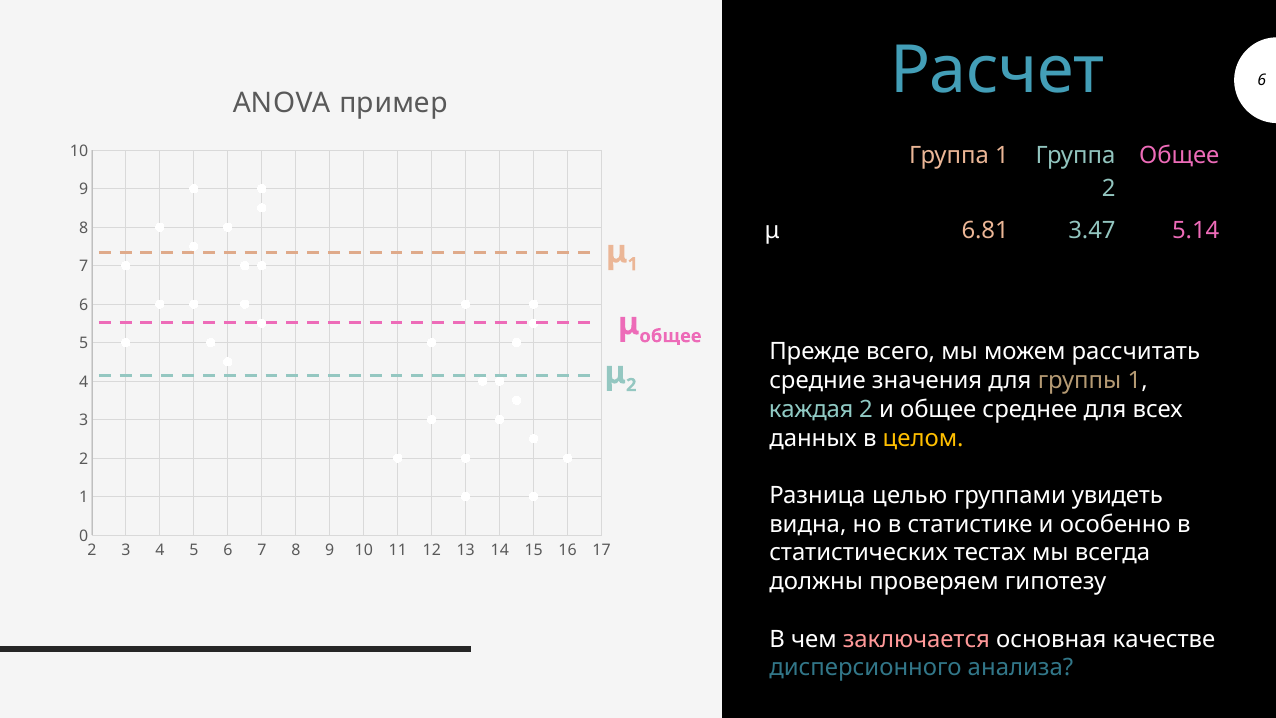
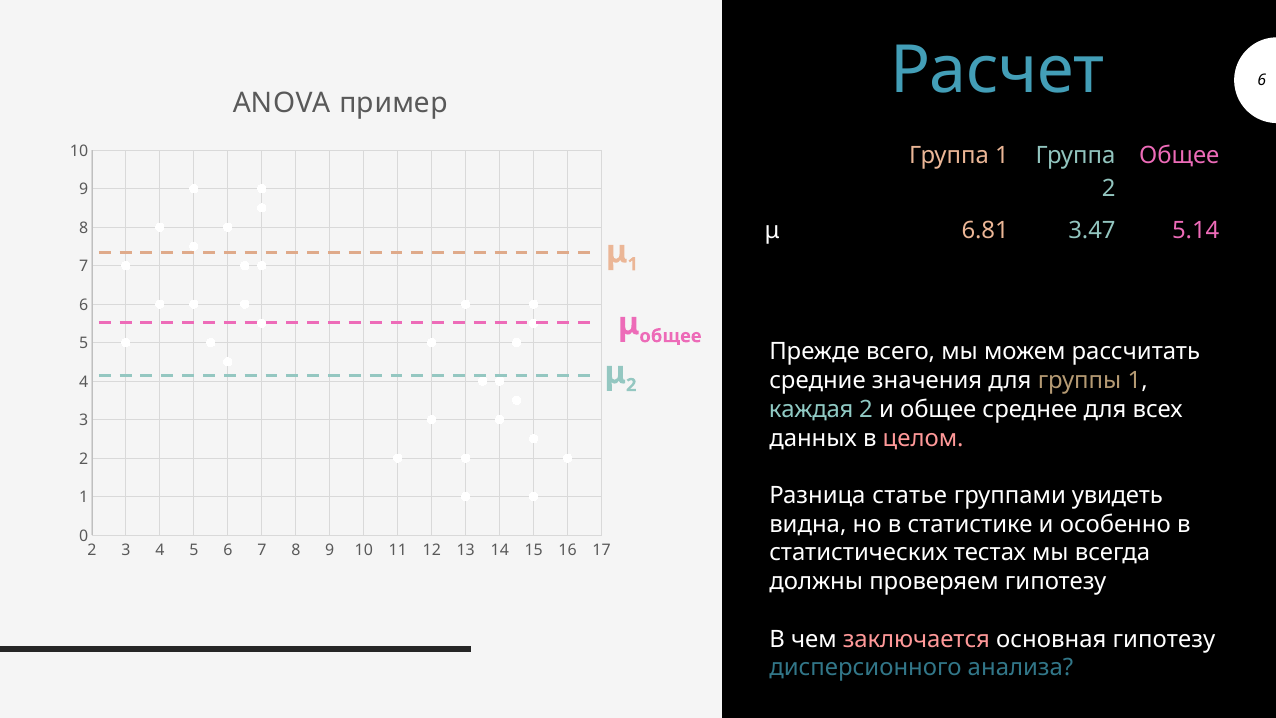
целом colour: yellow -> pink
целью: целью -> статье
основная качестве: качестве -> гипотезу
